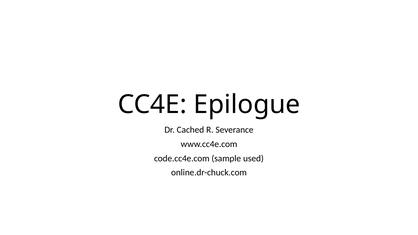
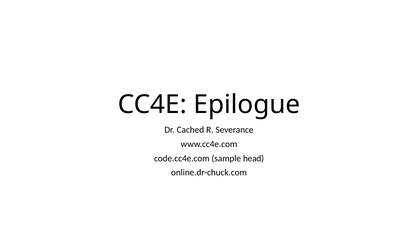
used: used -> head
